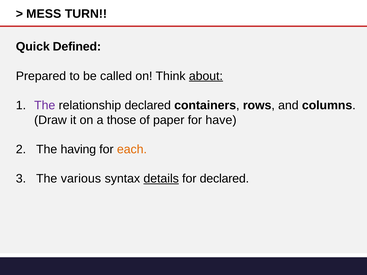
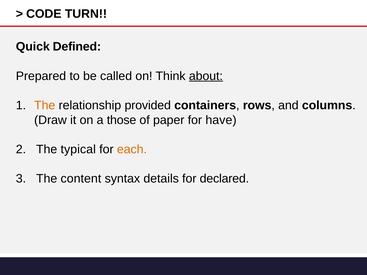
MESS: MESS -> CODE
The at (45, 105) colour: purple -> orange
relationship declared: declared -> provided
having: having -> typical
various: various -> content
details underline: present -> none
